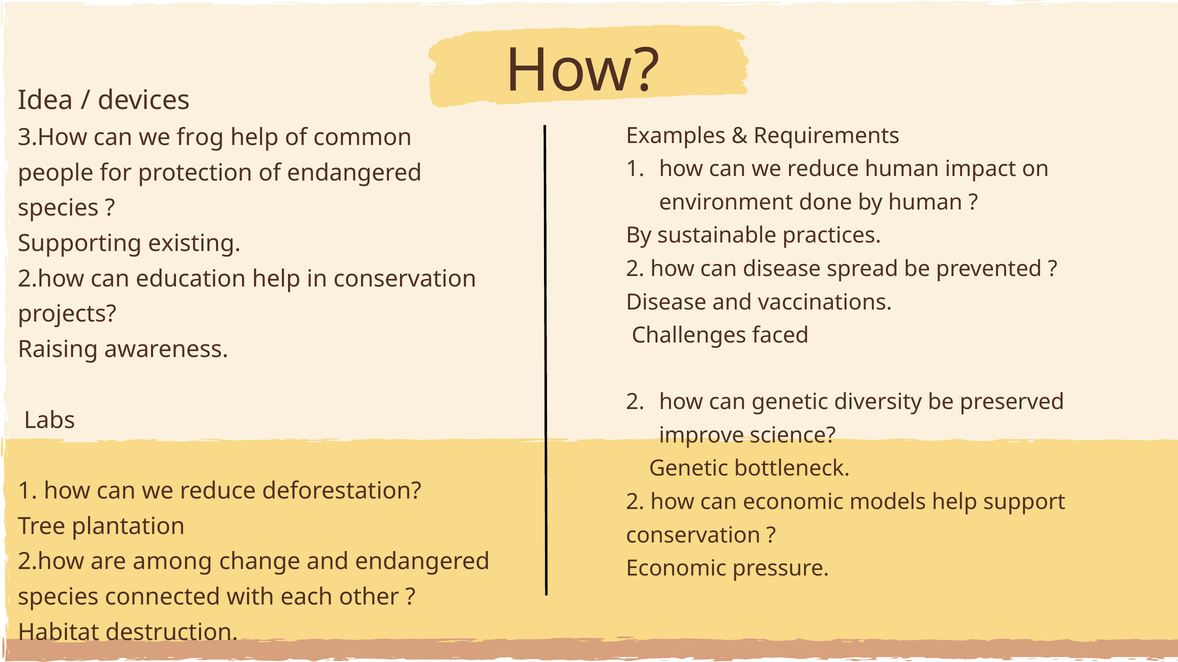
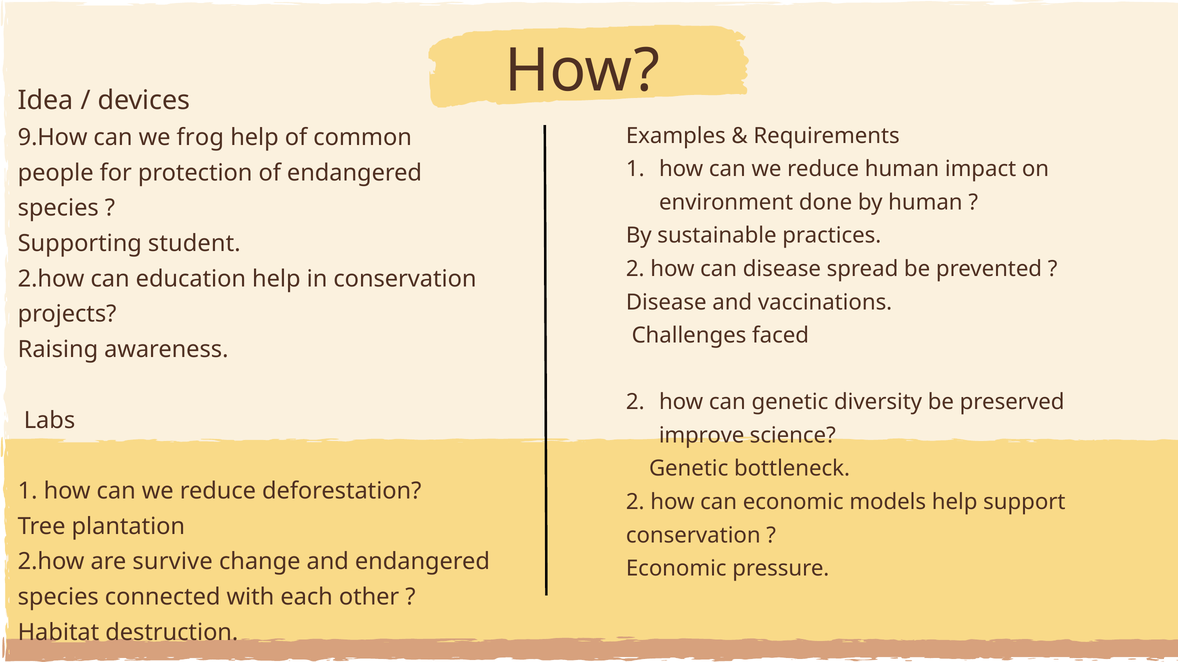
3.How: 3.How -> 9.How
existing: existing -> student
among: among -> survive
